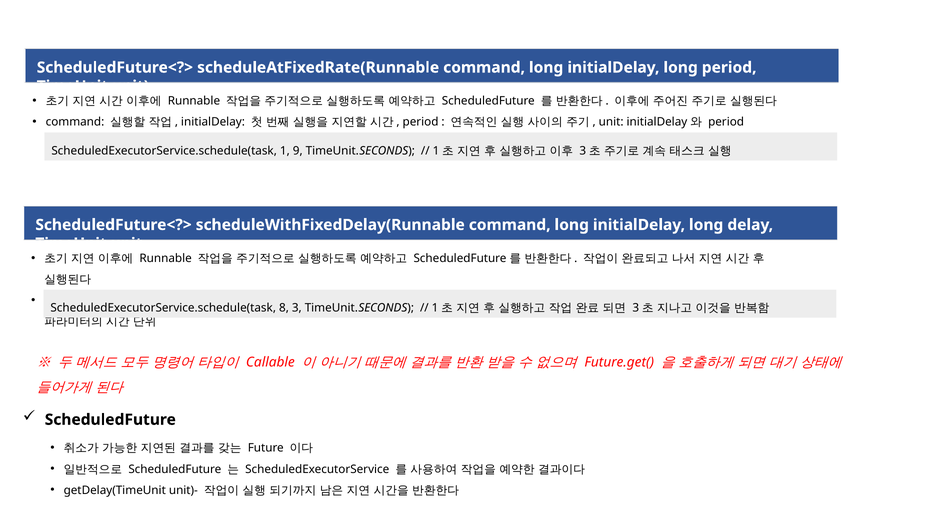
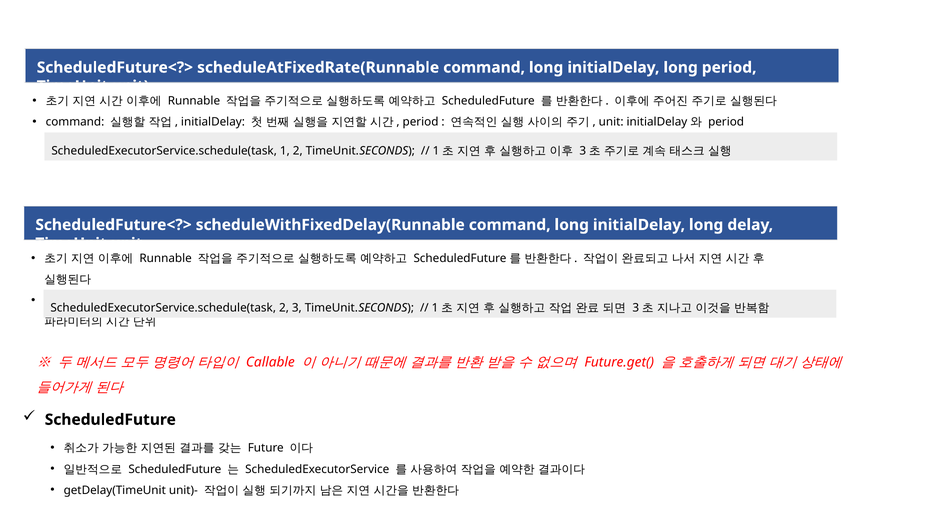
1 9: 9 -> 2
8 at (284, 308): 8 -> 2
